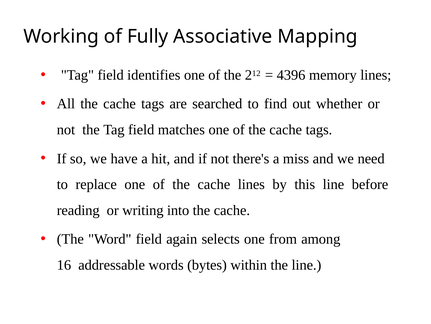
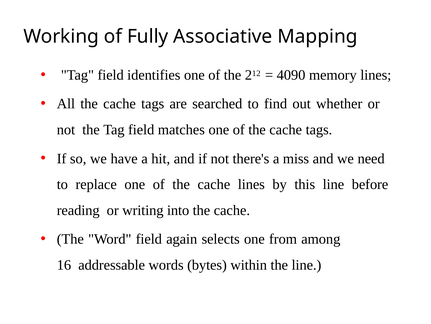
4396: 4396 -> 4090
